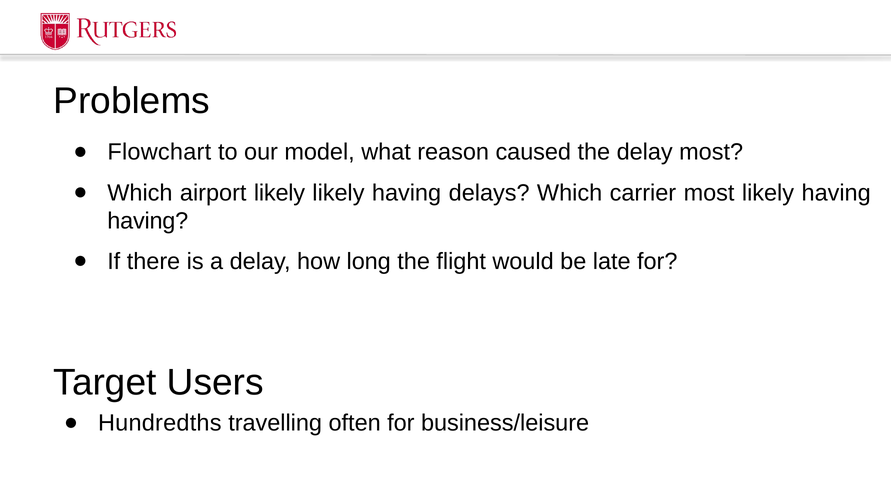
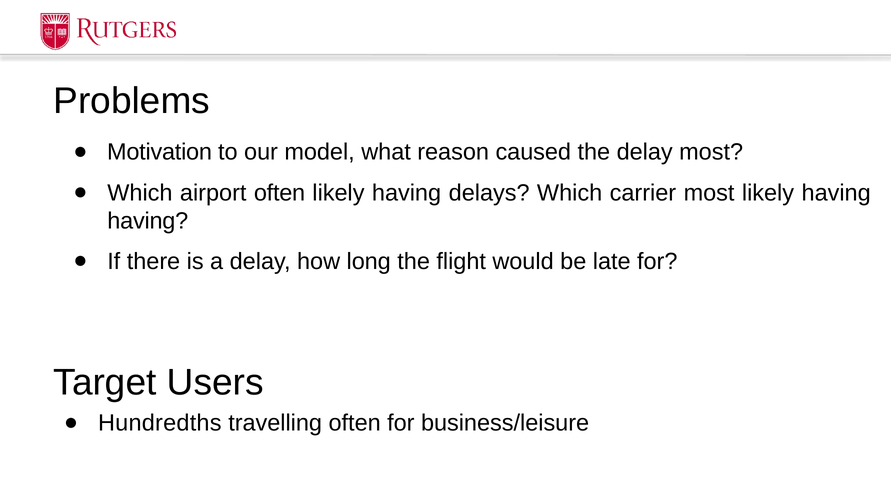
Flowchart: Flowchart -> Motivation
airport likely: likely -> often
